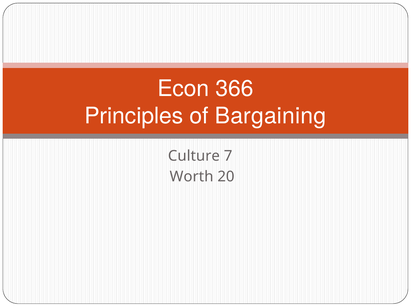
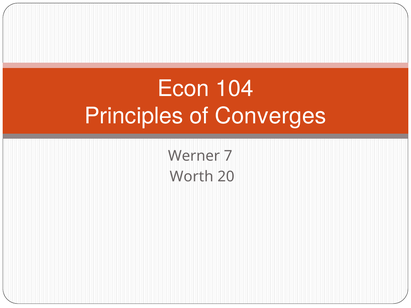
366: 366 -> 104
Bargaining: Bargaining -> Converges
Culture: Culture -> Werner
